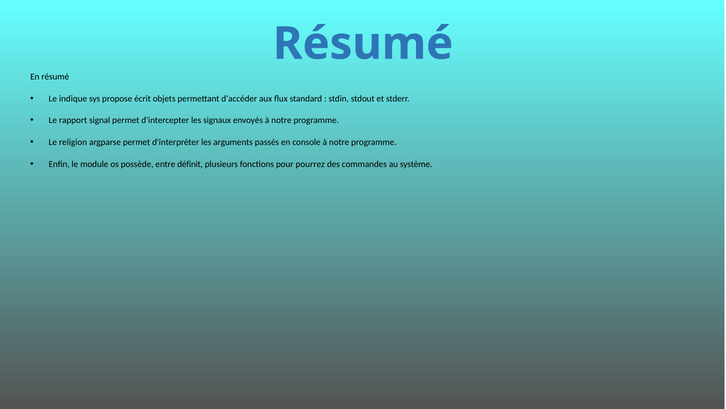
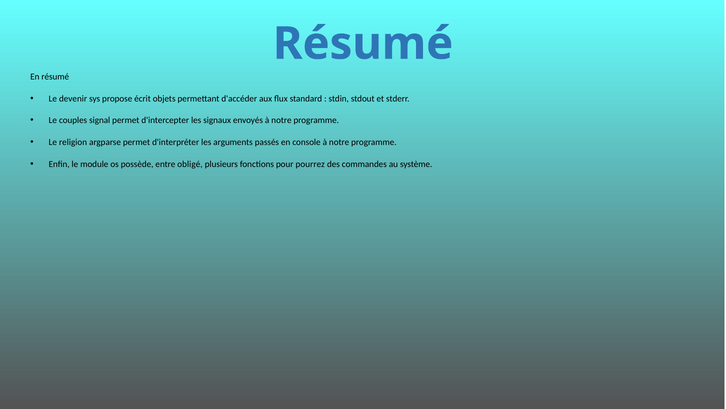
indique: indique -> devenir
rapport: rapport -> couples
définit: définit -> obligé
